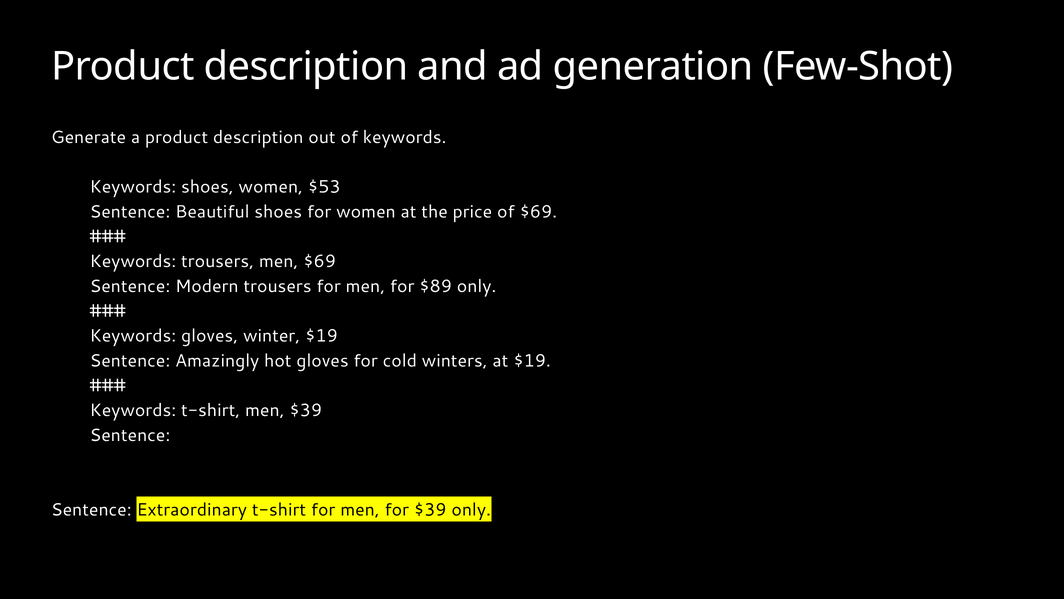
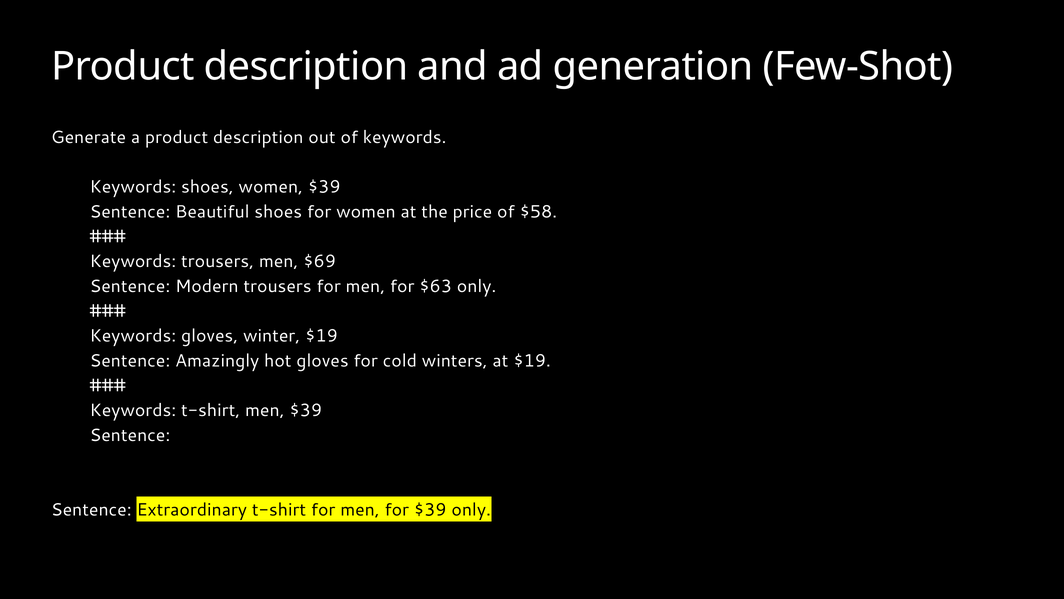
women $53: $53 -> $39
of $69: $69 -> $58
$89: $89 -> $63
